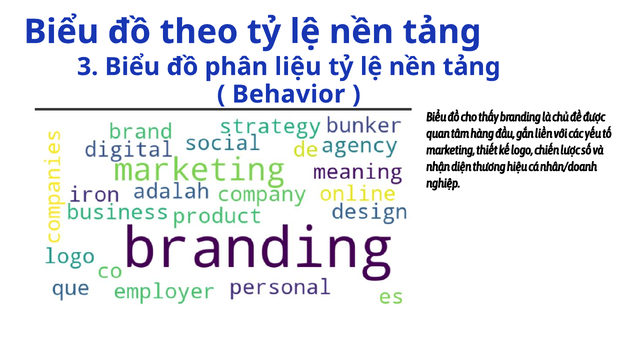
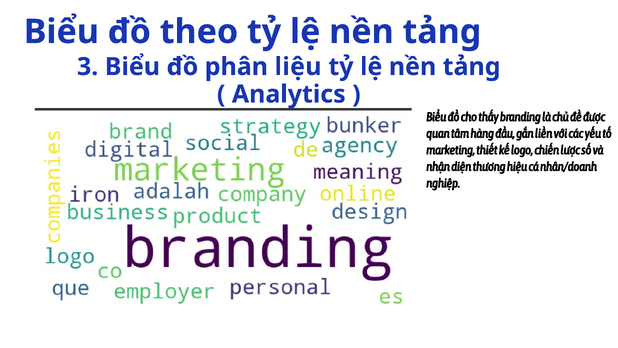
Behavior: Behavior -> Analytics
